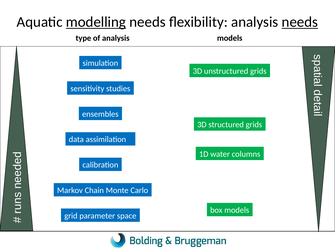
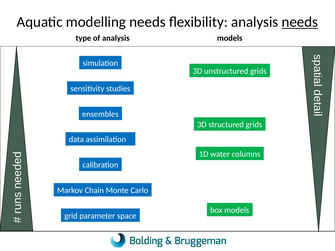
modelling underline: present -> none
